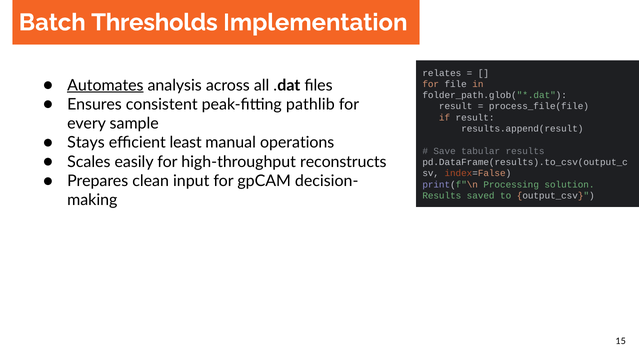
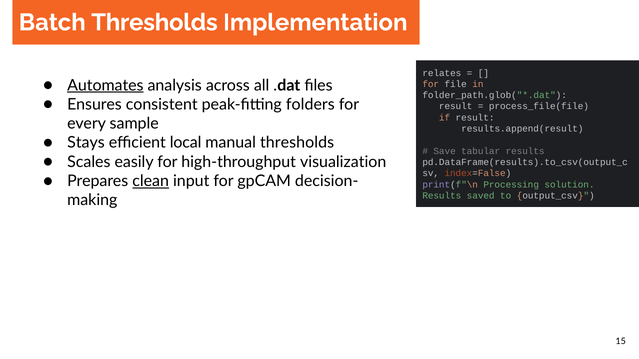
pathlib: pathlib -> folders
least: least -> local
manual operations: operations -> thresholds
reconstructs: reconstructs -> visualization
clean underline: none -> present
